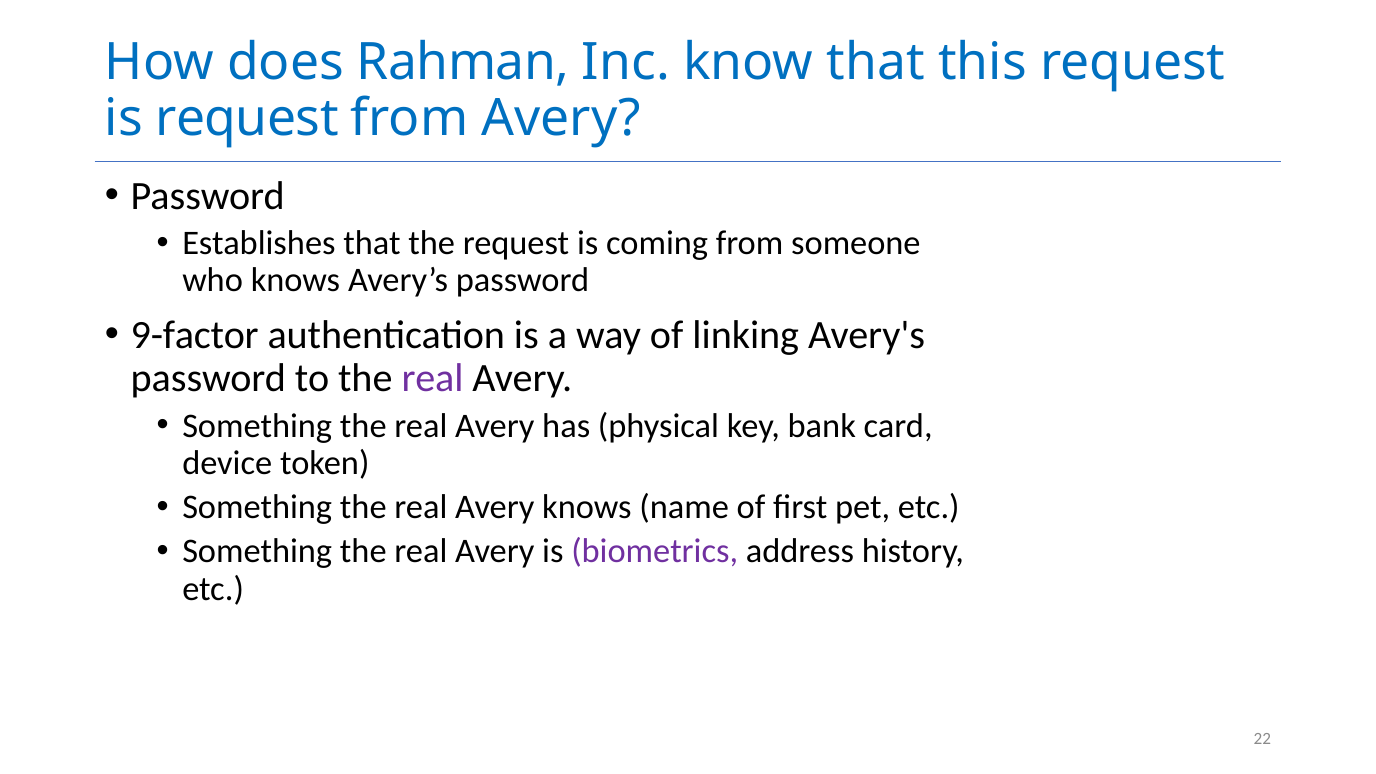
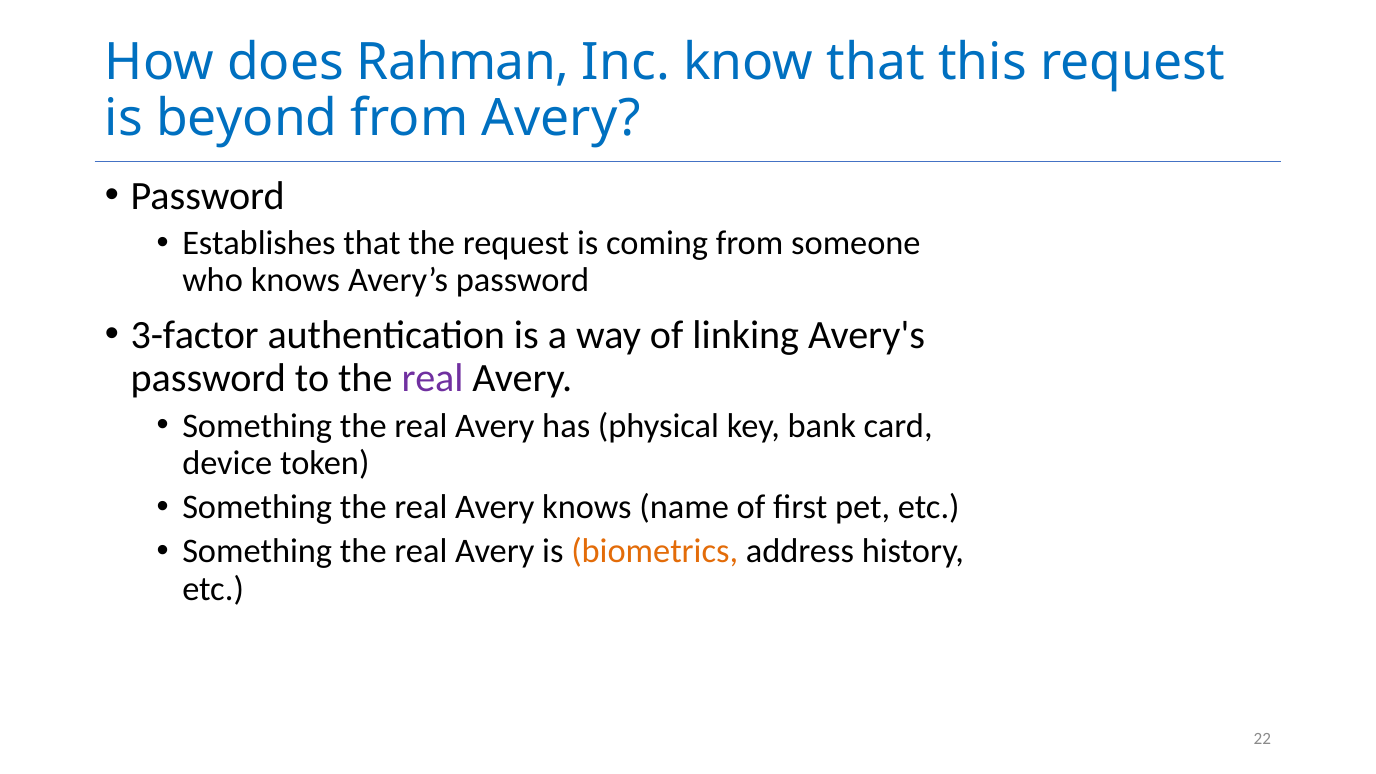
is request: request -> beyond
9-factor: 9-factor -> 3-factor
biometrics colour: purple -> orange
